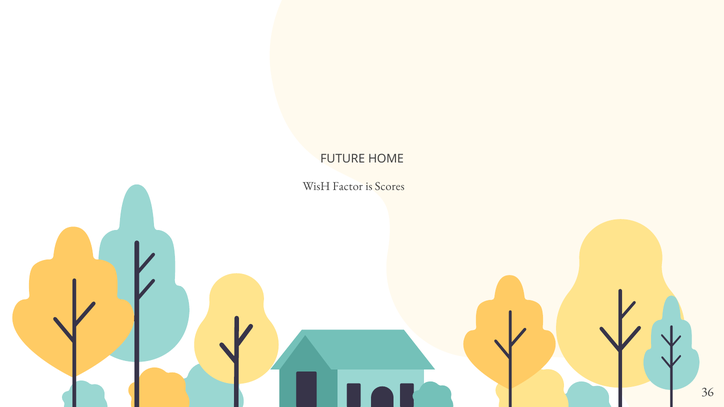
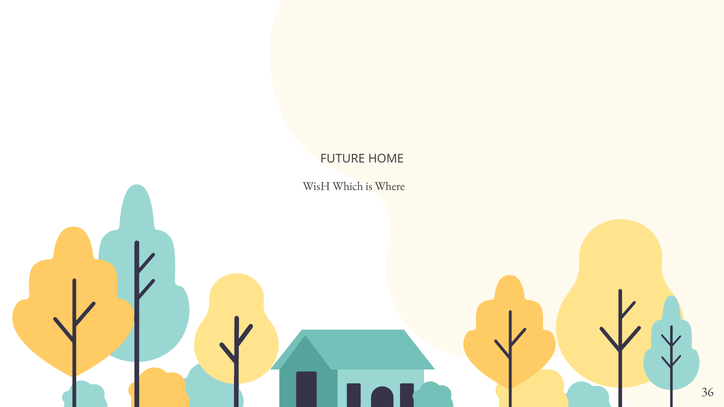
Factor: Factor -> Which
Scores: Scores -> Where
